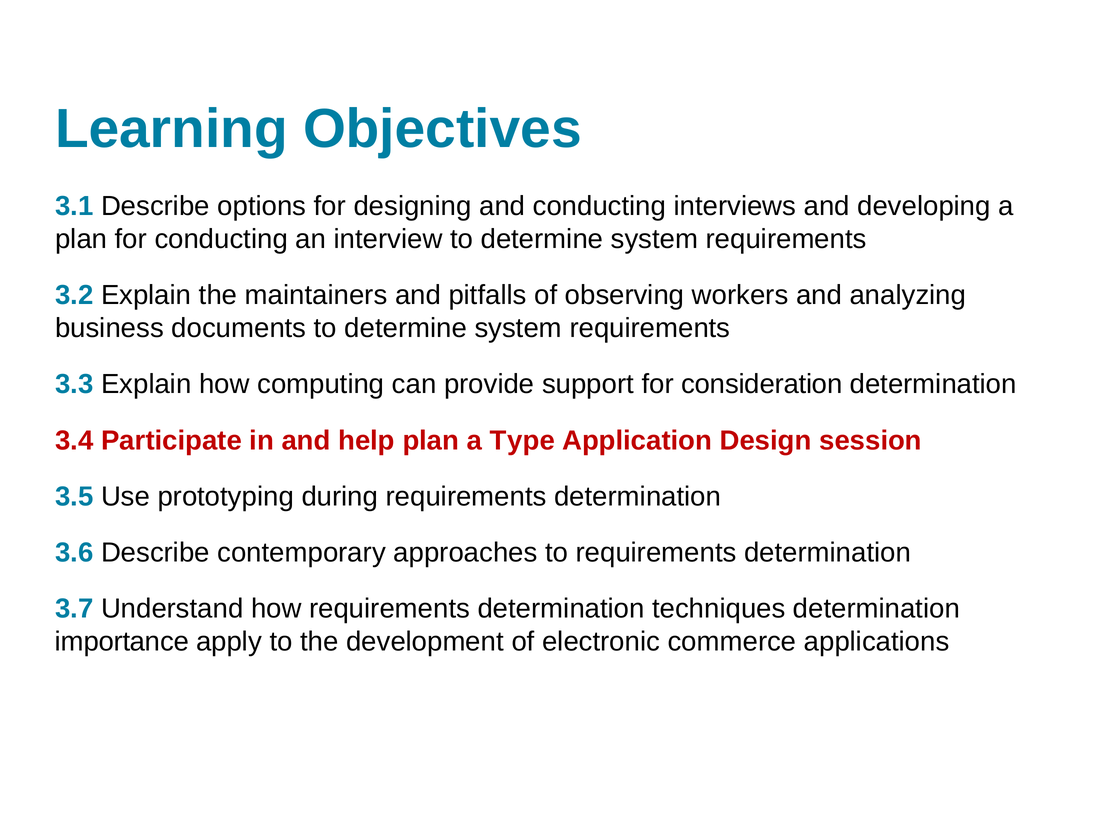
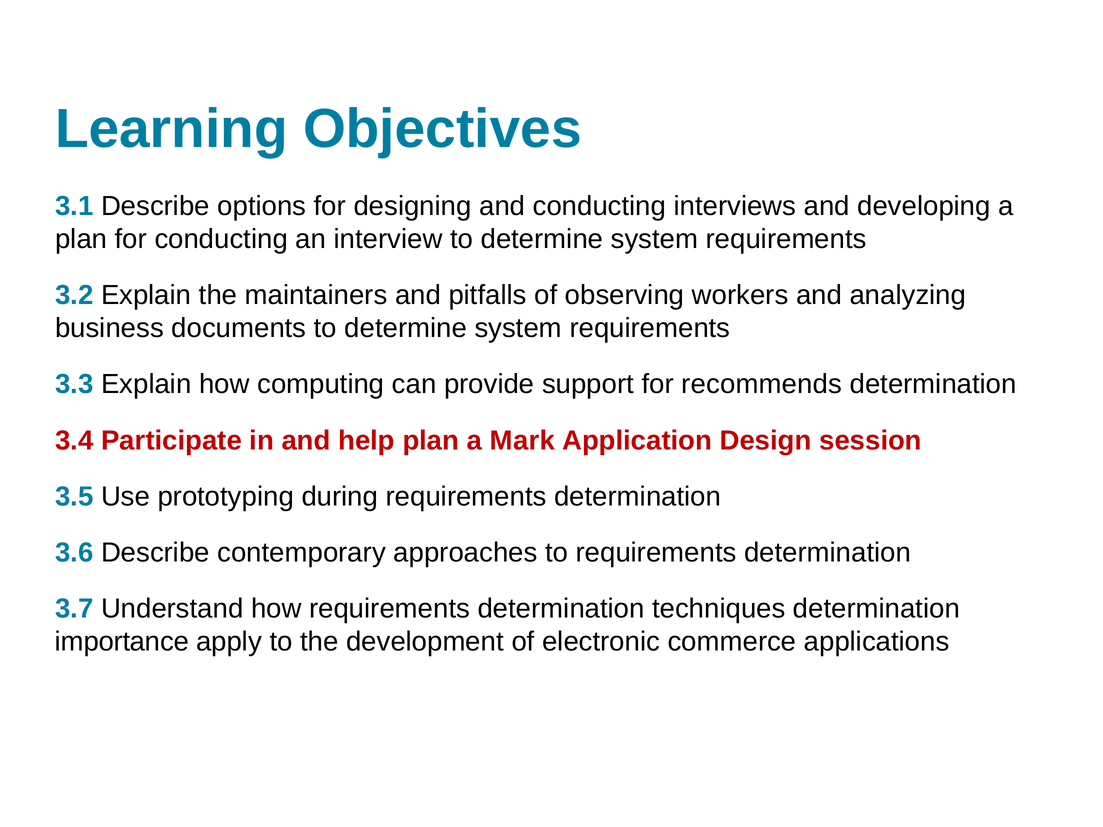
consideration: consideration -> recommends
Type: Type -> Mark
